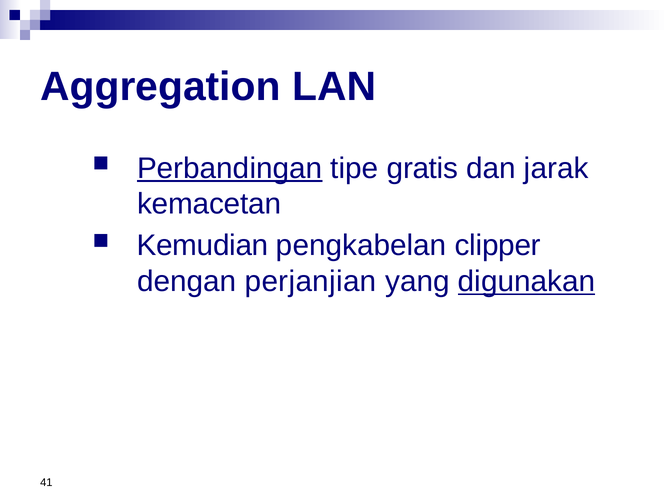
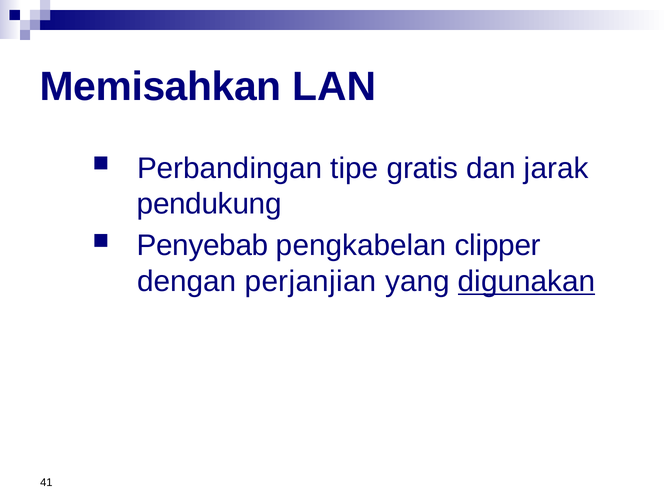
Aggregation: Aggregation -> Memisahkan
Perbandingan underline: present -> none
kemacetan: kemacetan -> pendukung
Kemudian: Kemudian -> Penyebab
